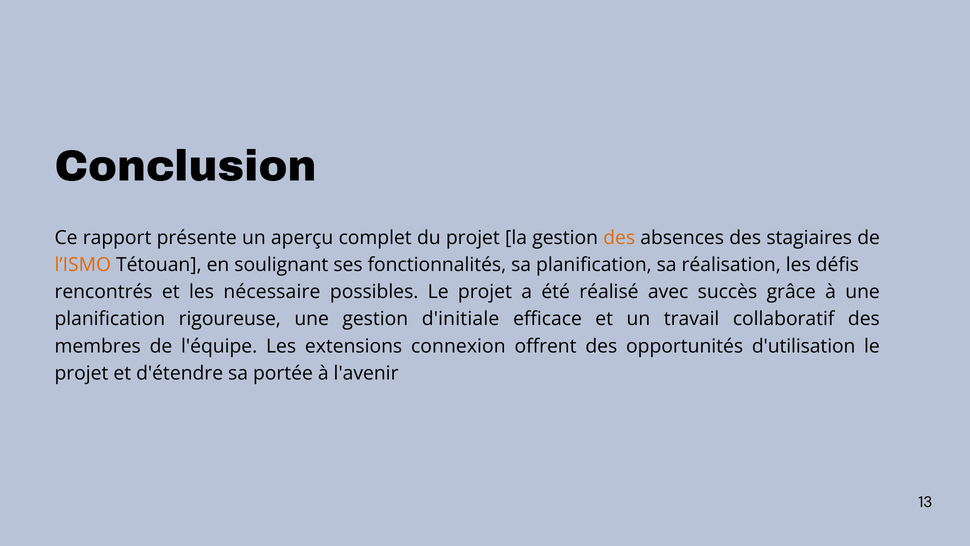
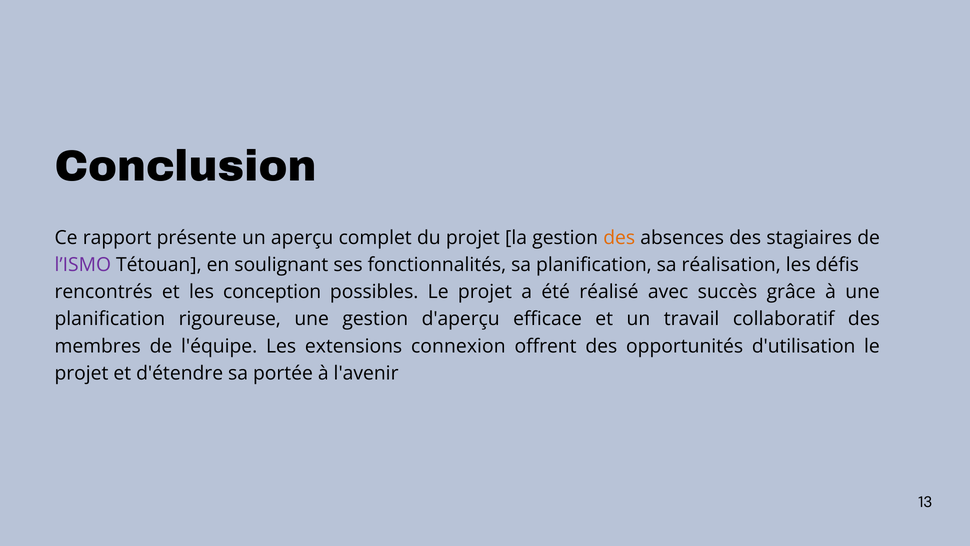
l’ISMO colour: orange -> purple
nécessaire: nécessaire -> conception
d'initiale: d'initiale -> d'aperçu
